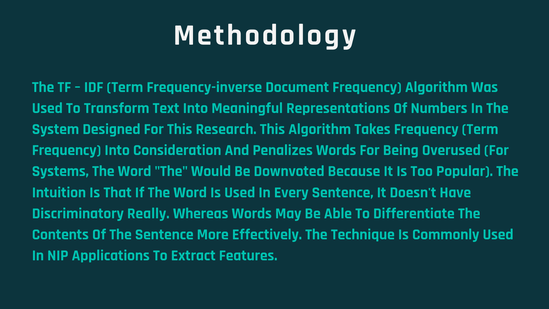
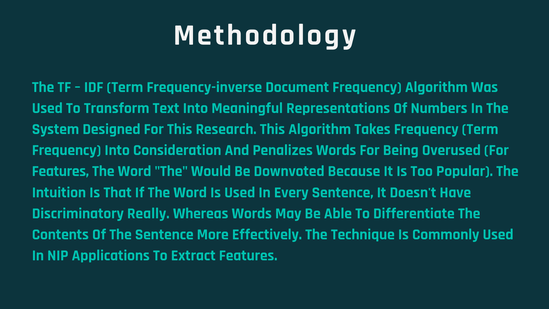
Systems at (60, 171): Systems -> Features
